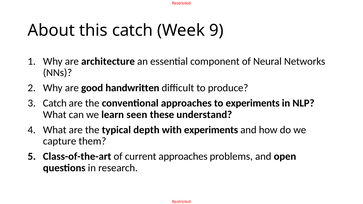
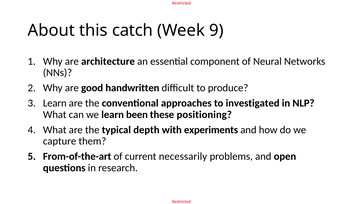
Catch at (55, 103): Catch -> Learn
to experiments: experiments -> investigated
seen: seen -> been
understand: understand -> positioning
Class-of-the-art: Class-of-the-art -> From-of-the-art
current approaches: approaches -> necessarily
